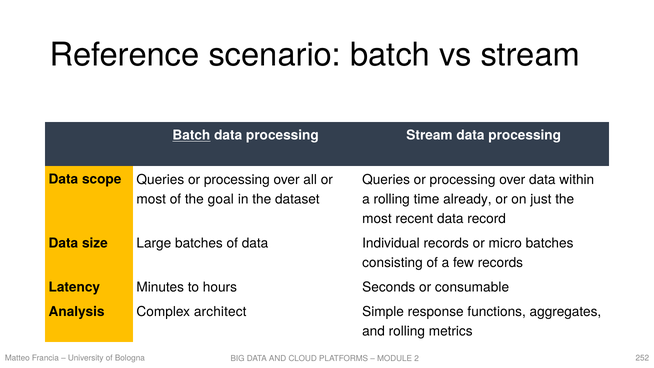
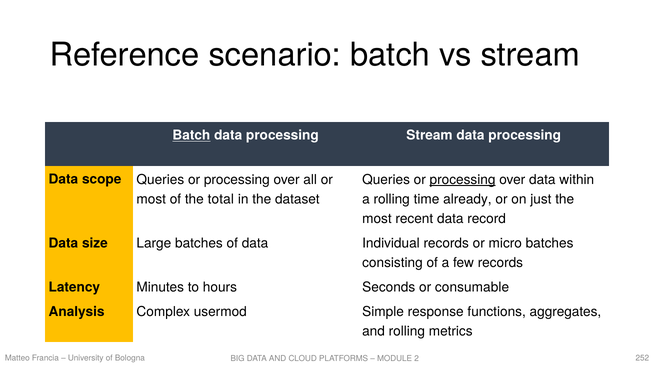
processing at (463, 180) underline: none -> present
goal: goal -> total
architect: architect -> usermod
